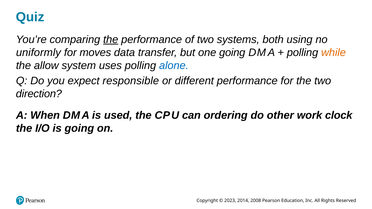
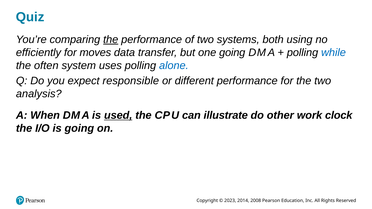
uniformly: uniformly -> efficiently
while colour: orange -> blue
allow: allow -> often
direction: direction -> analysis
used underline: none -> present
ordering: ordering -> illustrate
